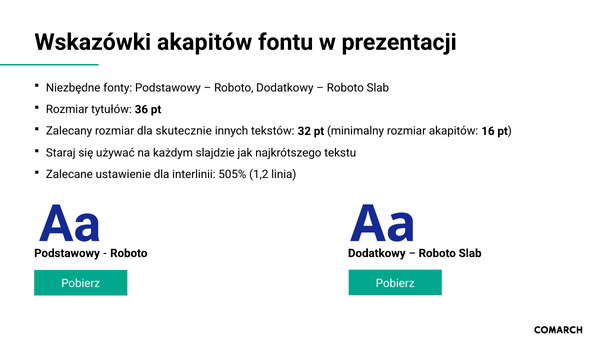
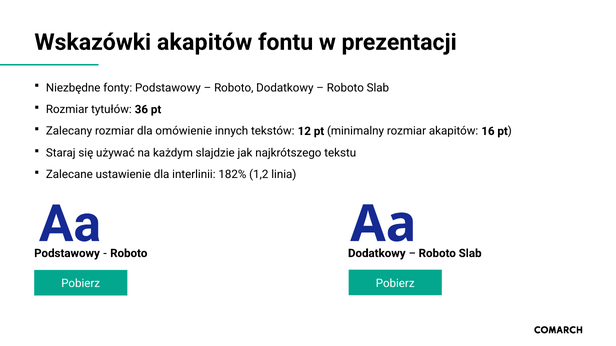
skutecznie: skutecznie -> omówienie
32: 32 -> 12
505%: 505% -> 182%
